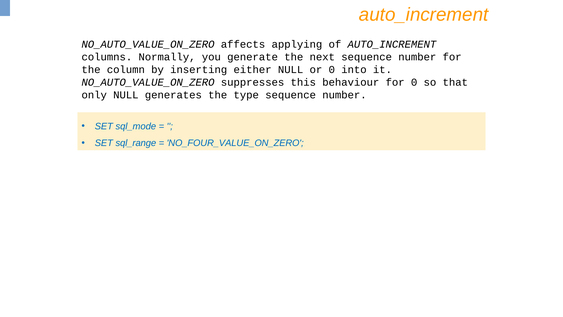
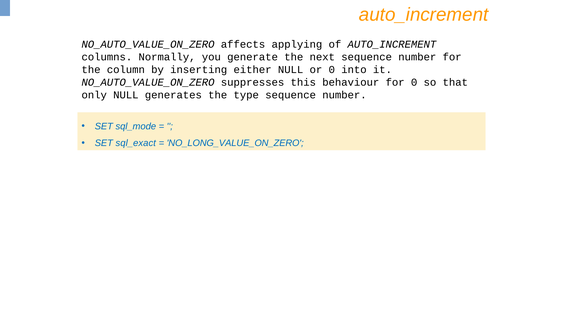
sql_range: sql_range -> sql_exact
NO_FOUR_VALUE_ON_ZERO: NO_FOUR_VALUE_ON_ZERO -> NO_LONG_VALUE_ON_ZERO
